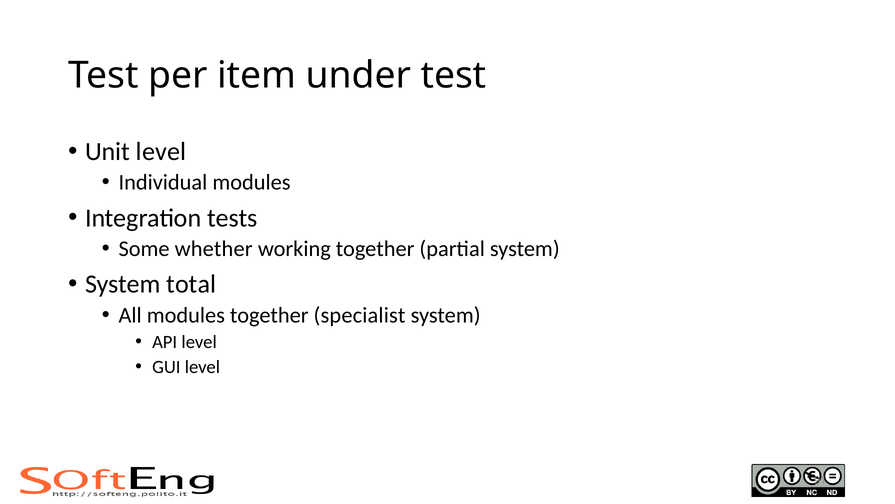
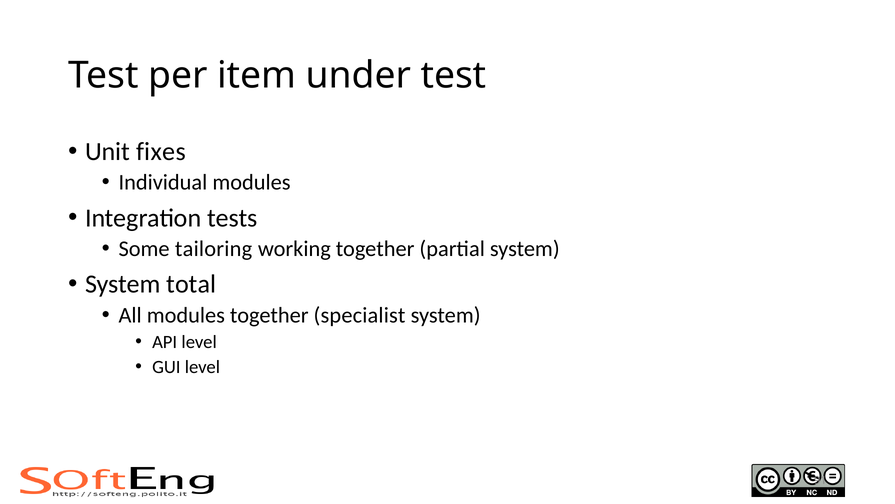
Unit level: level -> fixes
whether: whether -> tailoring
